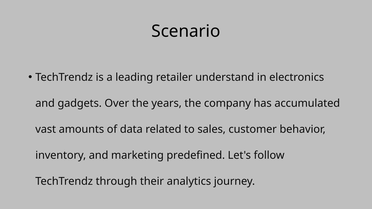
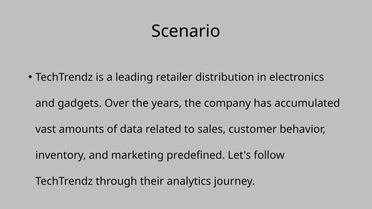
understand: understand -> distribution
